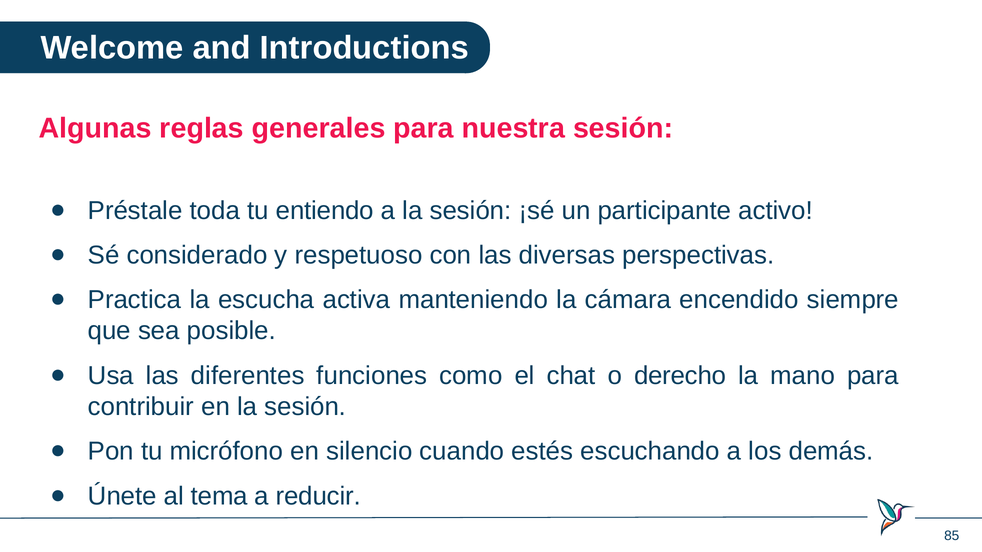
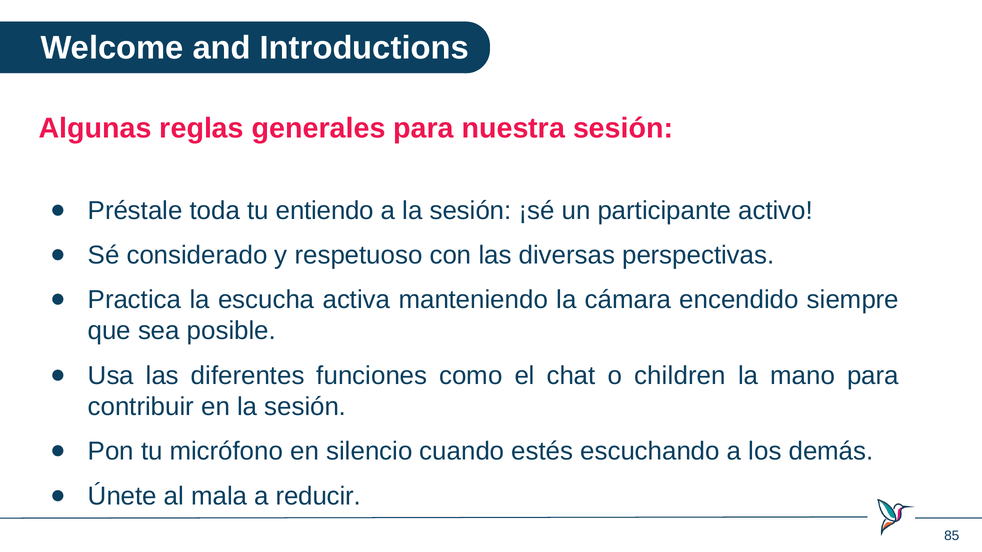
derecho: derecho -> children
tema: tema -> mala
